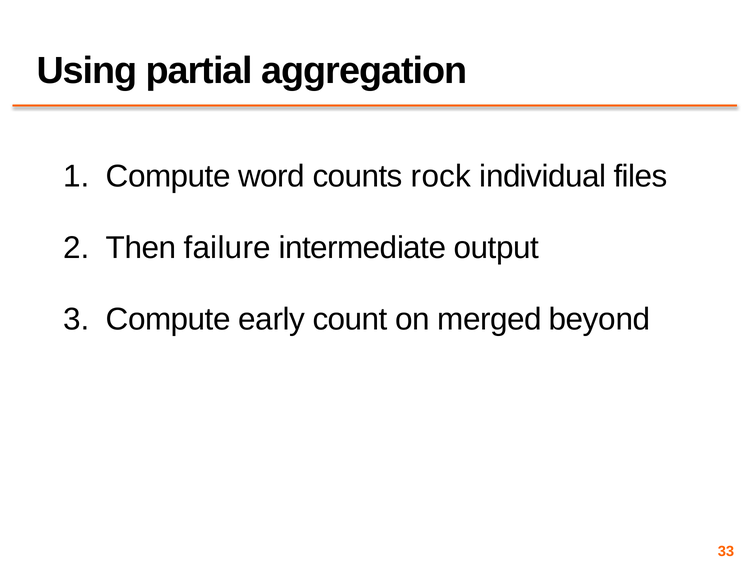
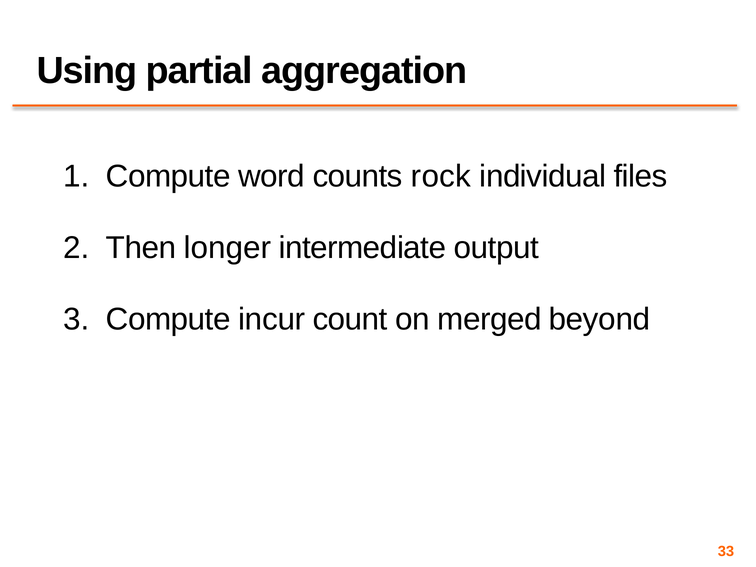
failure: failure -> longer
early: early -> incur
